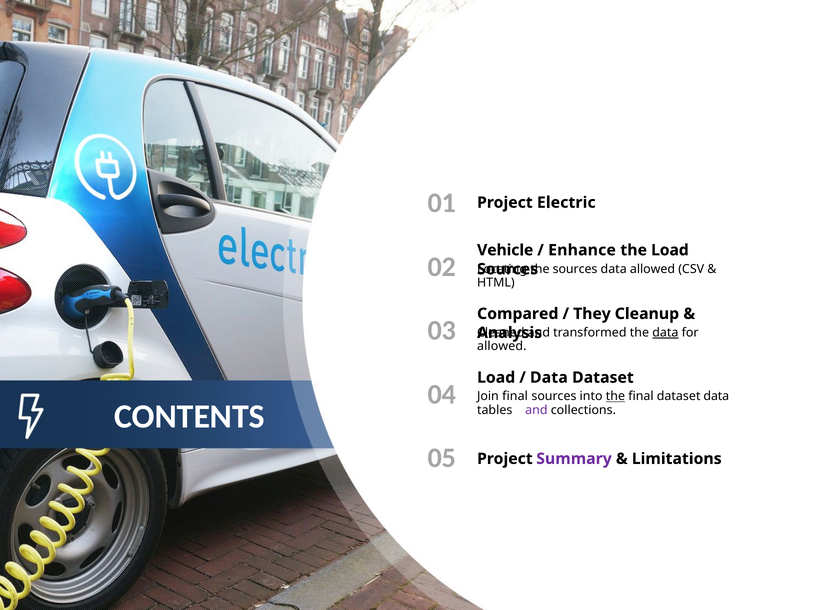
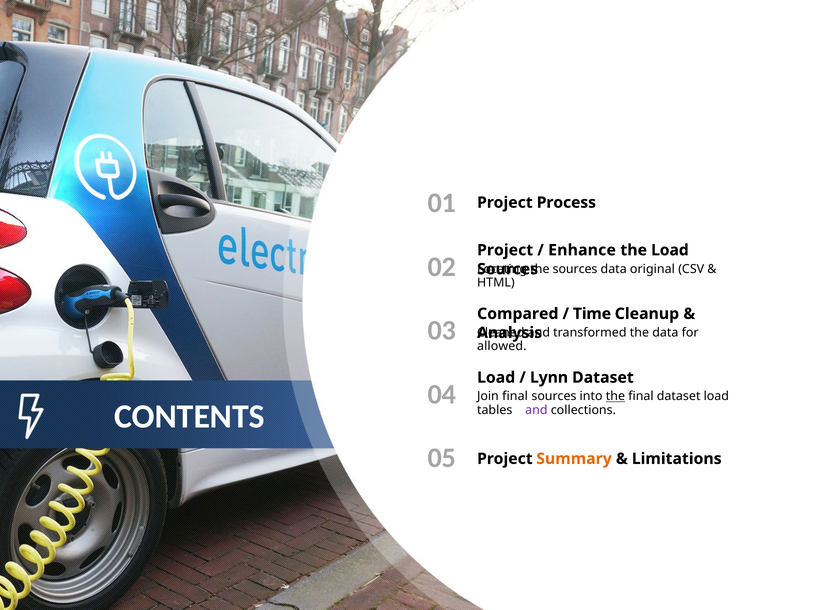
Electric: Electric -> Process
Vehicle at (505, 250): Vehicle -> Project
data allowed: allowed -> original
They: They -> Time
data at (665, 333) underline: present -> none
Data at (549, 377): Data -> Lynn
dataset data: data -> load
Summary colour: purple -> orange
